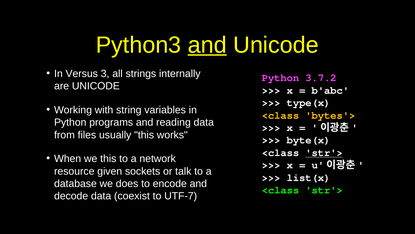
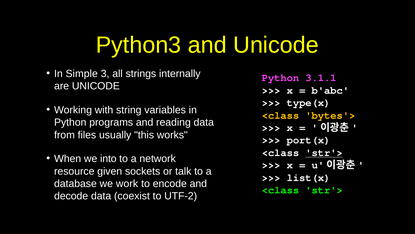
and at (207, 45) underline: present -> none
Versus: Versus -> Simple
3.7.2: 3.7.2 -> 3.1.1
byte(x: byte(x -> port(x
we this: this -> into
does: does -> work
UTF-7: UTF-7 -> UTF-2
